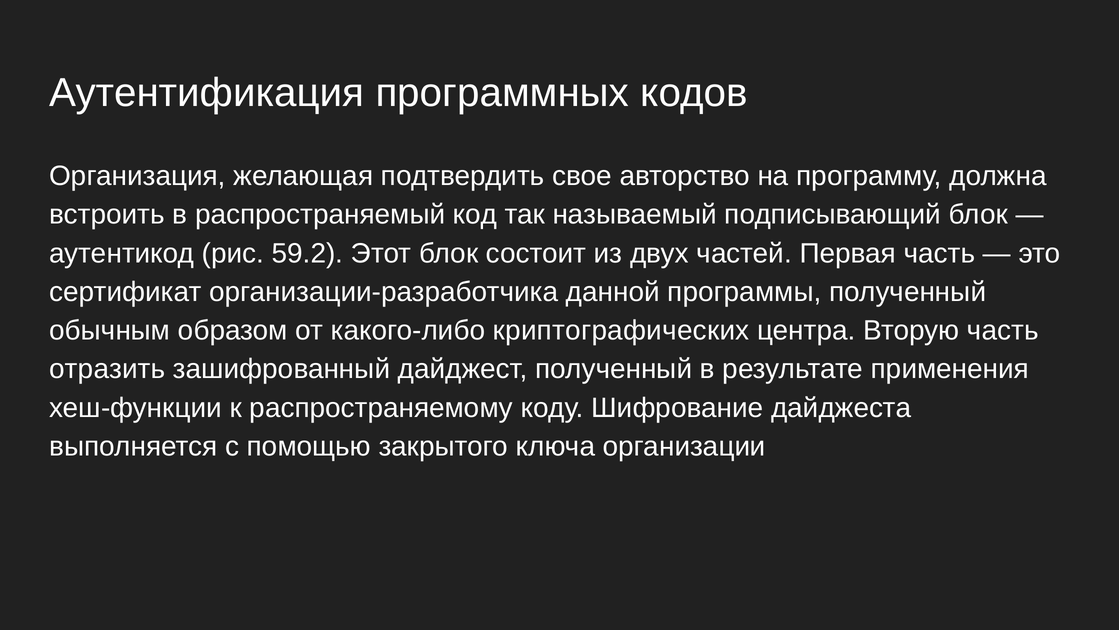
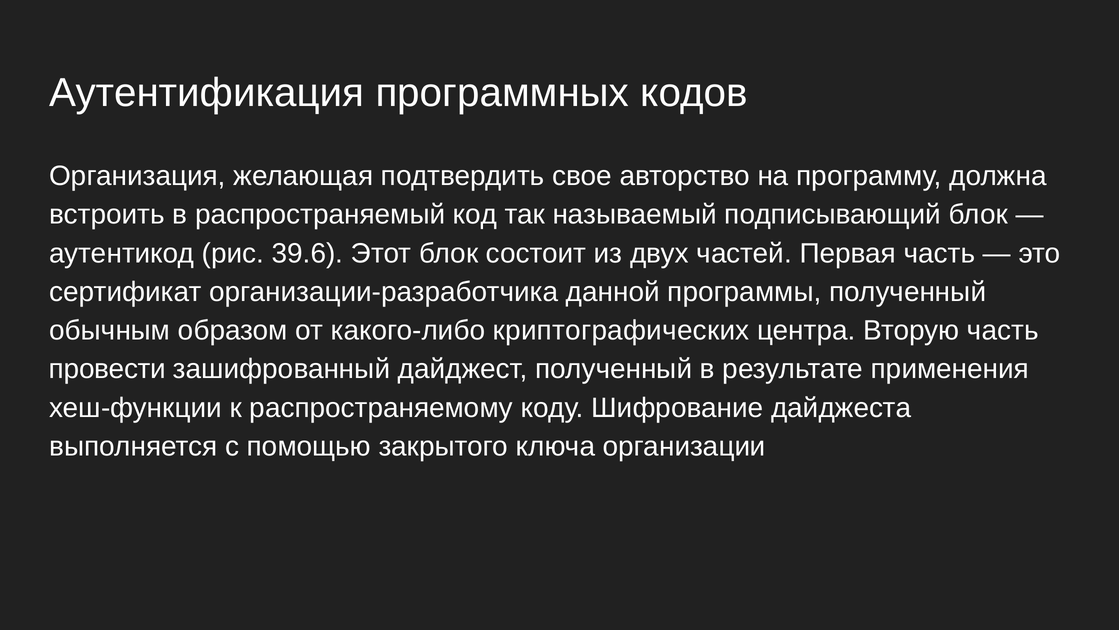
59.2: 59.2 -> 39.6
отразить: отразить -> провести
